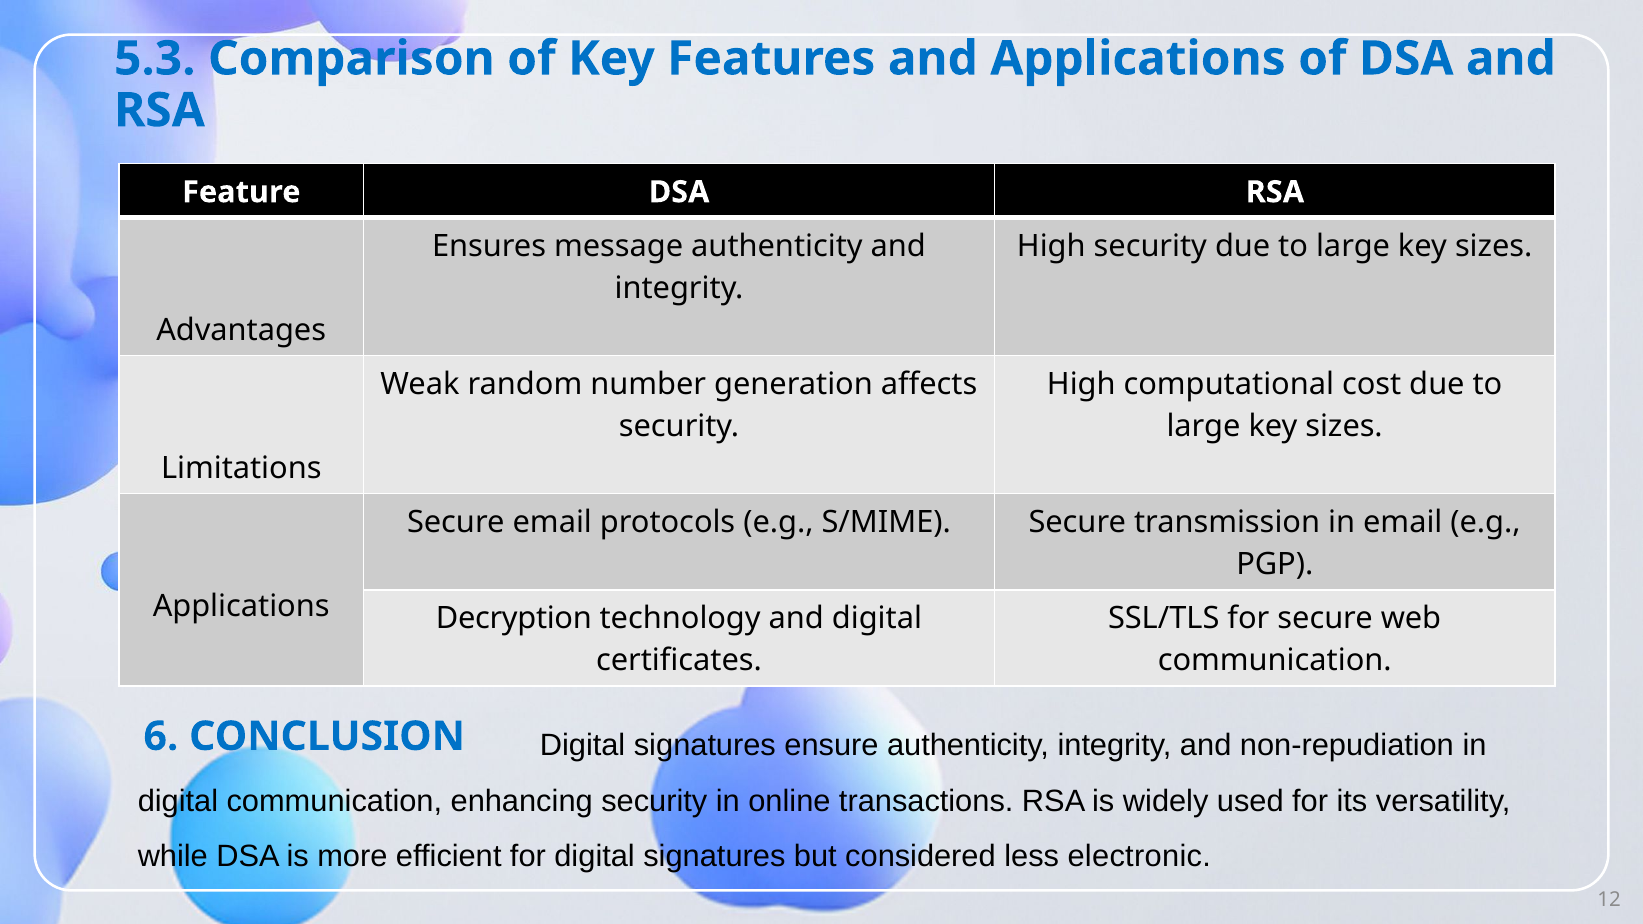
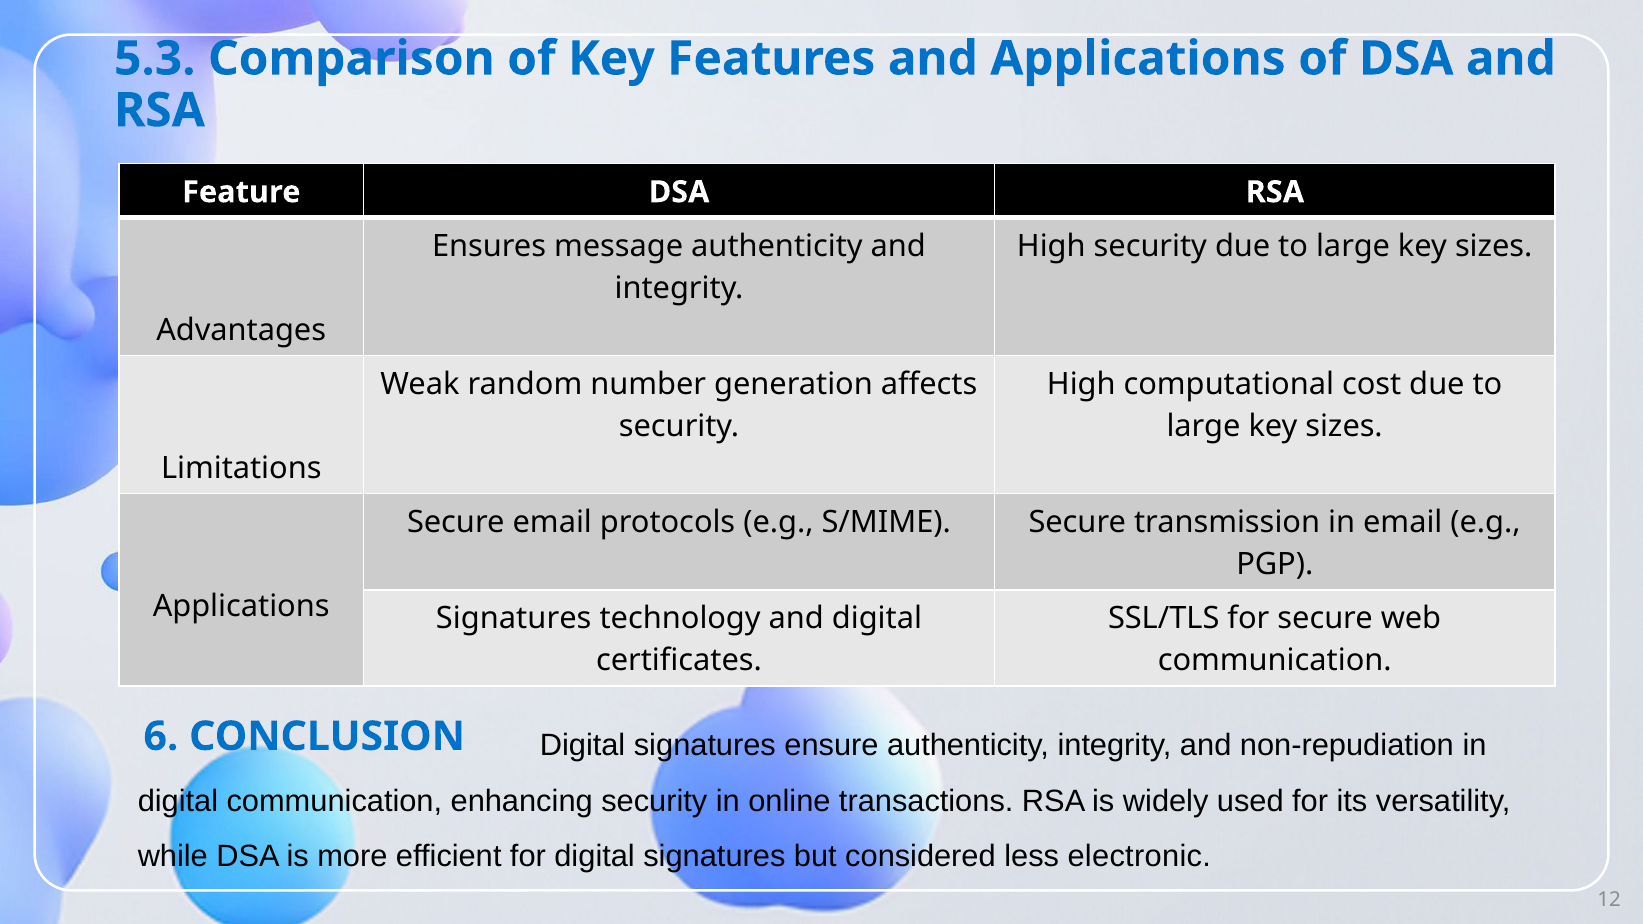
Decryption at (514, 619): Decryption -> Signatures
